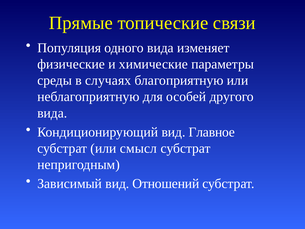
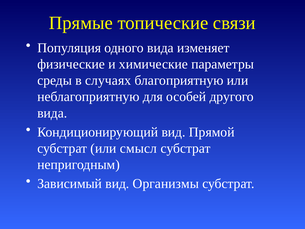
Главное: Главное -> Прямой
Отношений: Отношений -> Организмы
